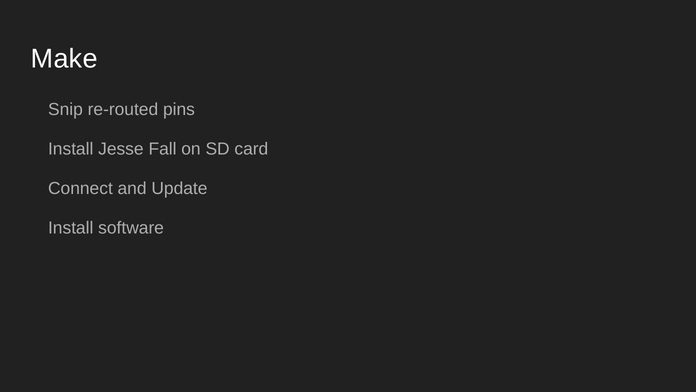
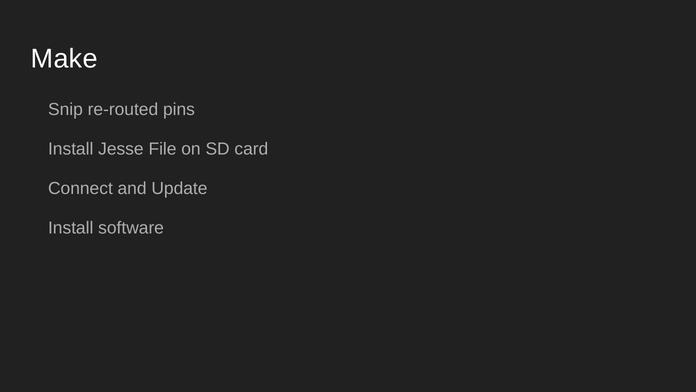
Fall: Fall -> File
